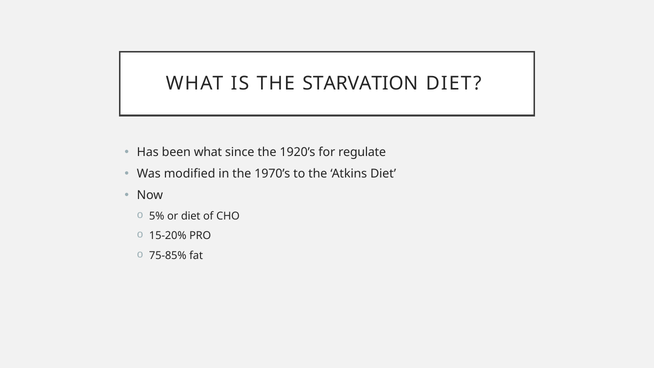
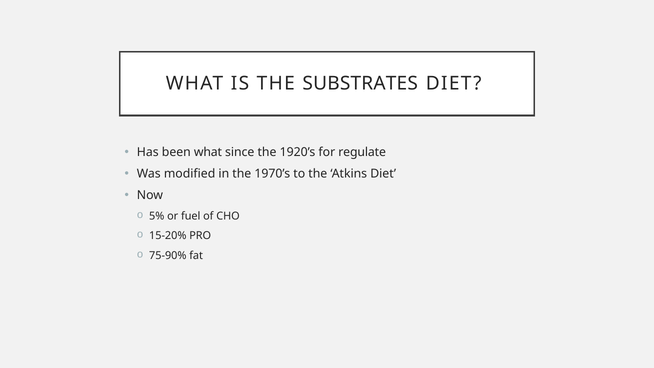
STARVATION: STARVATION -> SUBSTRATES
or diet: diet -> fuel
75-85%: 75-85% -> 75-90%
